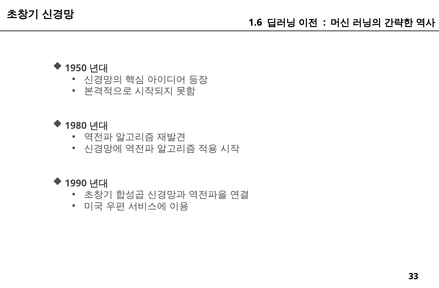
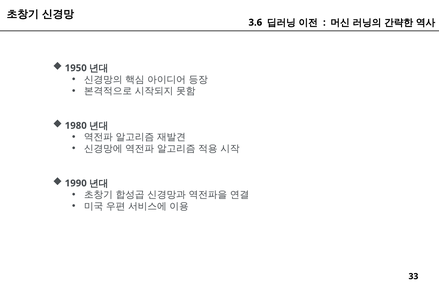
1.6: 1.6 -> 3.6
